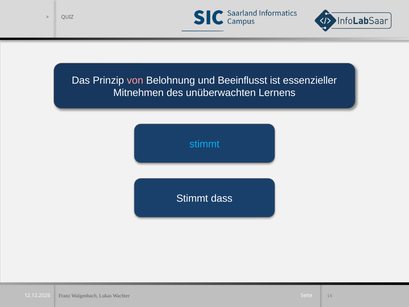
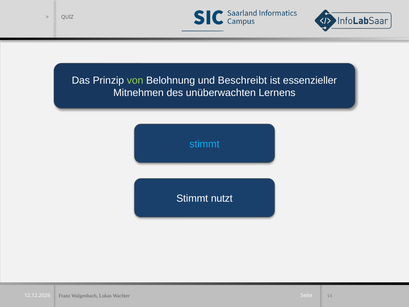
von colour: pink -> light green
Beeinflusst: Beeinflusst -> Beschreibt
dass: dass -> nutzt
